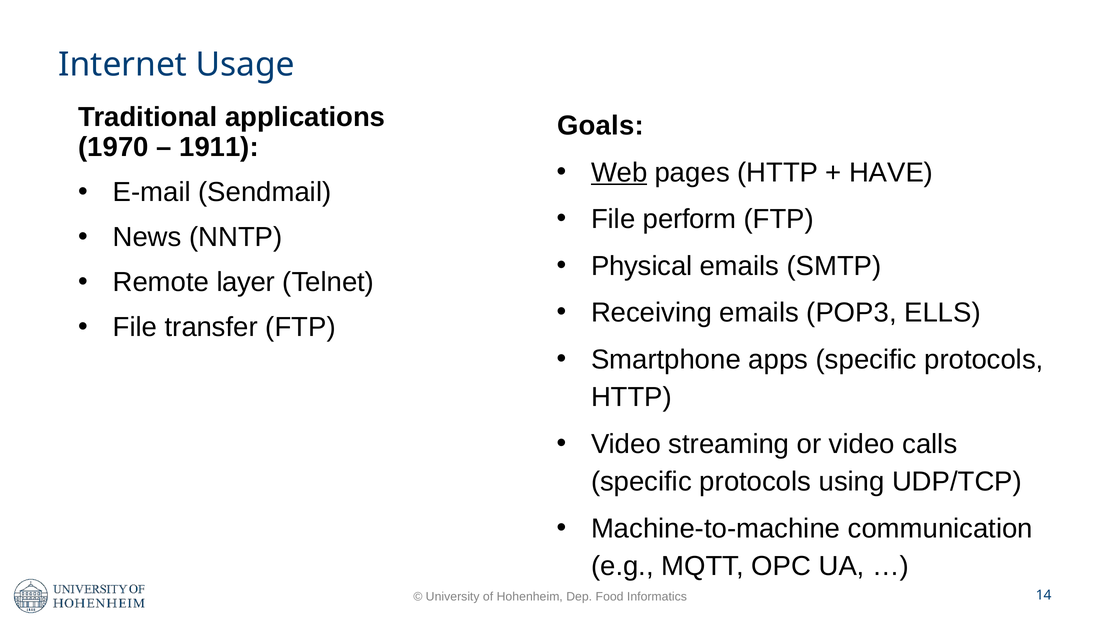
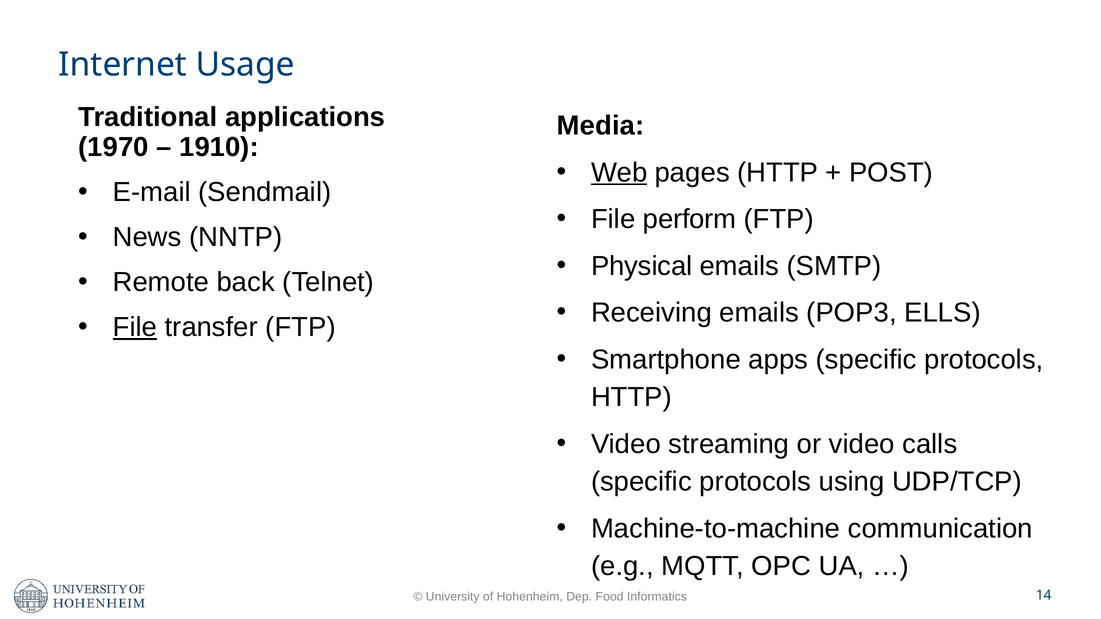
Goals: Goals -> Media
1911: 1911 -> 1910
HAVE: HAVE -> POST
layer: layer -> back
File at (135, 327) underline: none -> present
